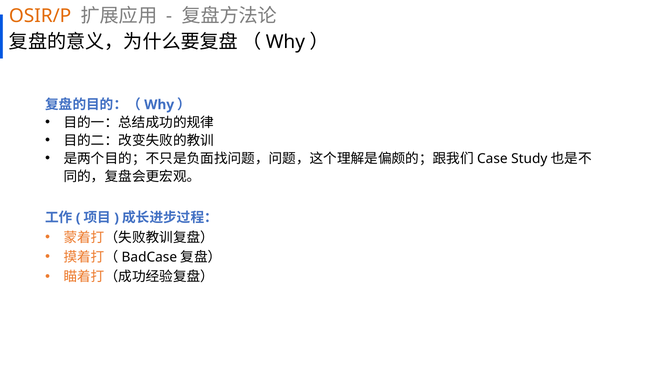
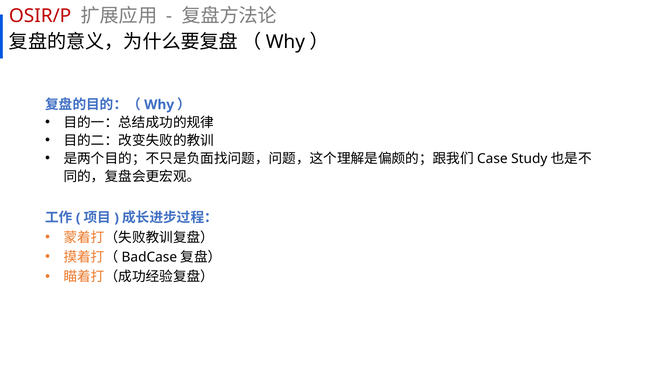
OSIR/P colour: orange -> red
